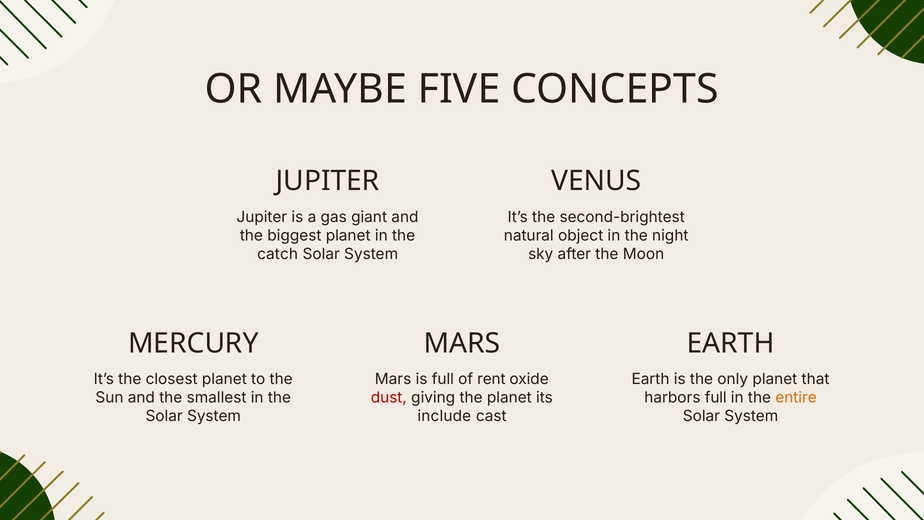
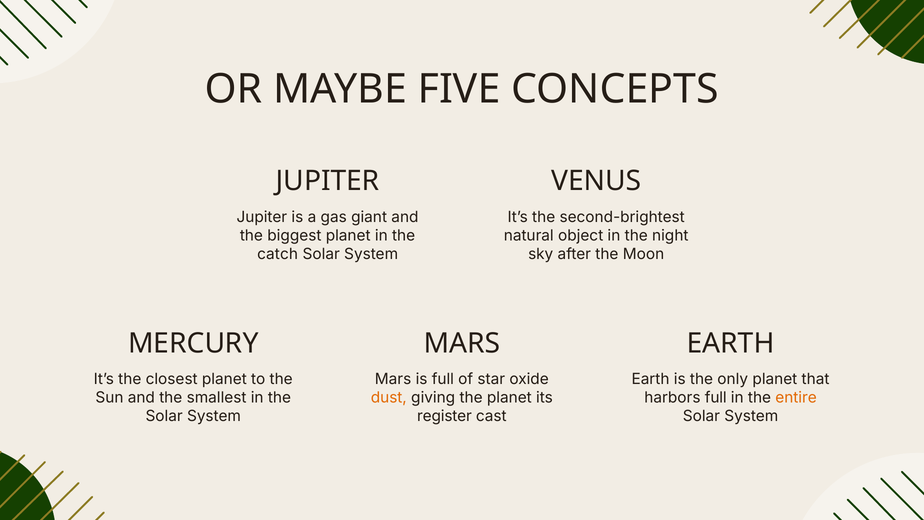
rent: rent -> star
dust colour: red -> orange
include: include -> register
